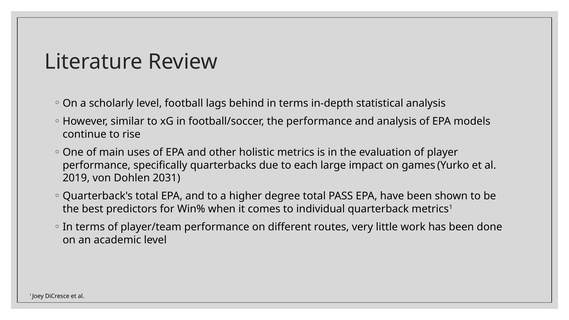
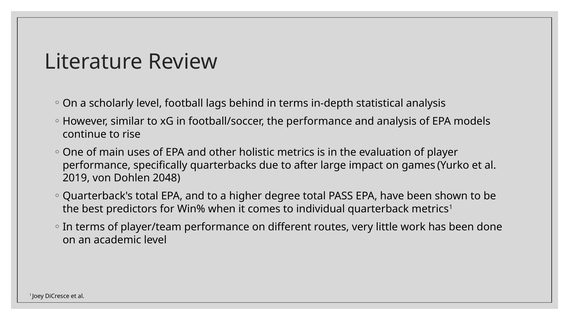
each: each -> after
2031: 2031 -> 2048
